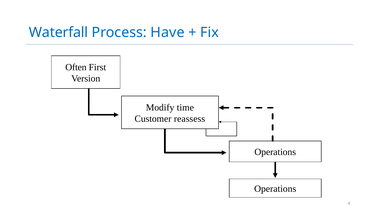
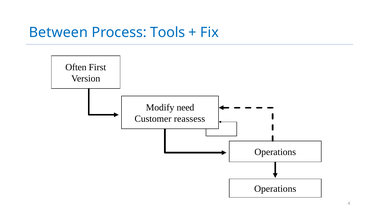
Waterfall: Waterfall -> Between
Have: Have -> Tools
time: time -> need
